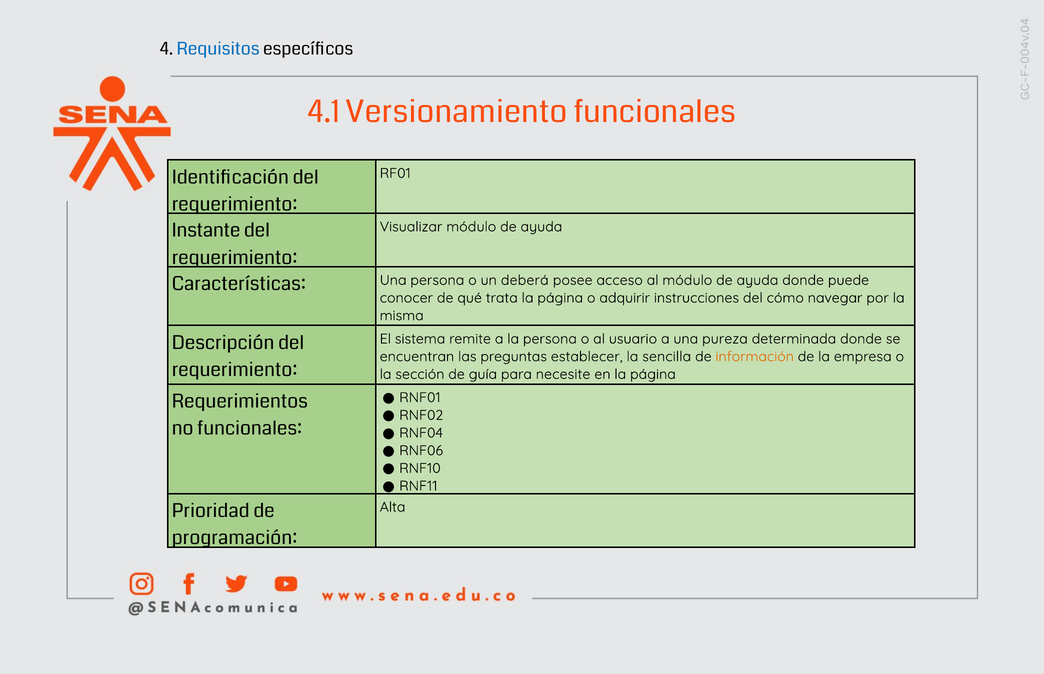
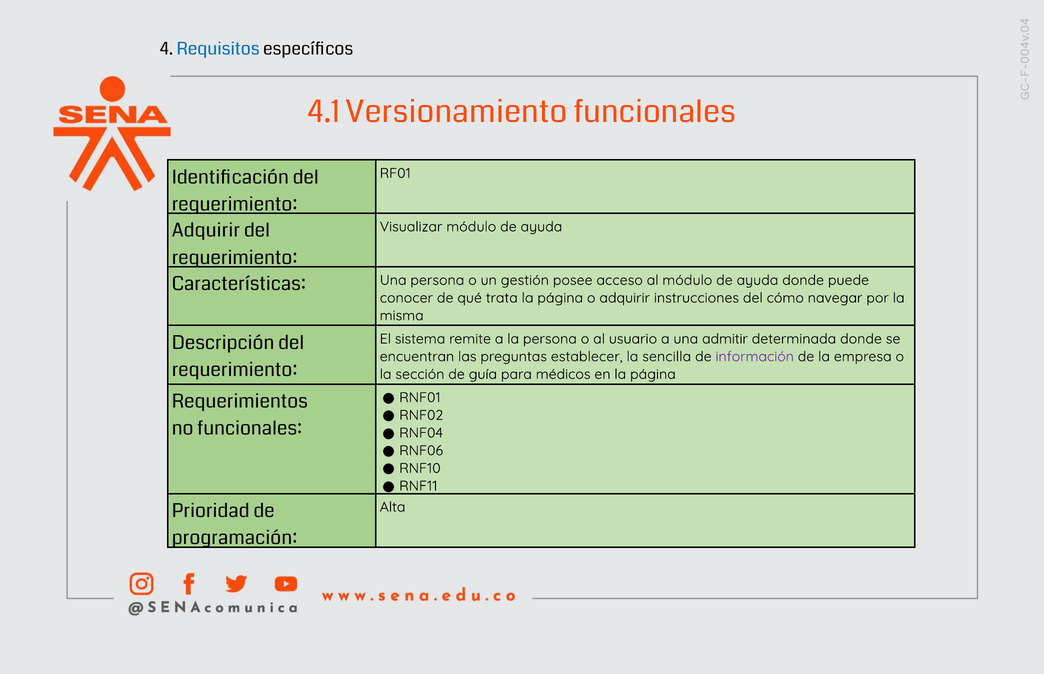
Instante at (206, 231): Instante -> Adquirir
deberá: deberá -> gestión
pureza: pureza -> admitir
información colour: orange -> purple
necesite: necesite -> médicos
